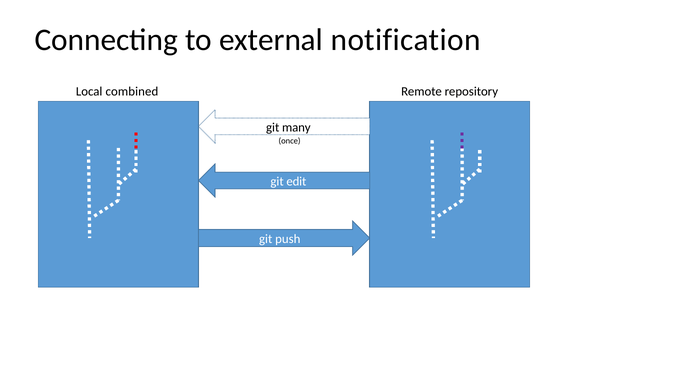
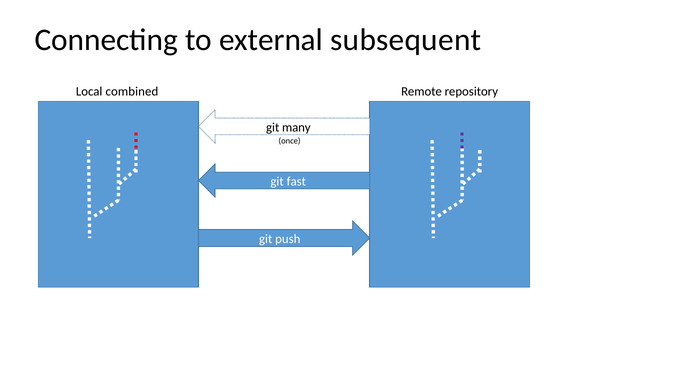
notification: notification -> subsequent
edit: edit -> fast
